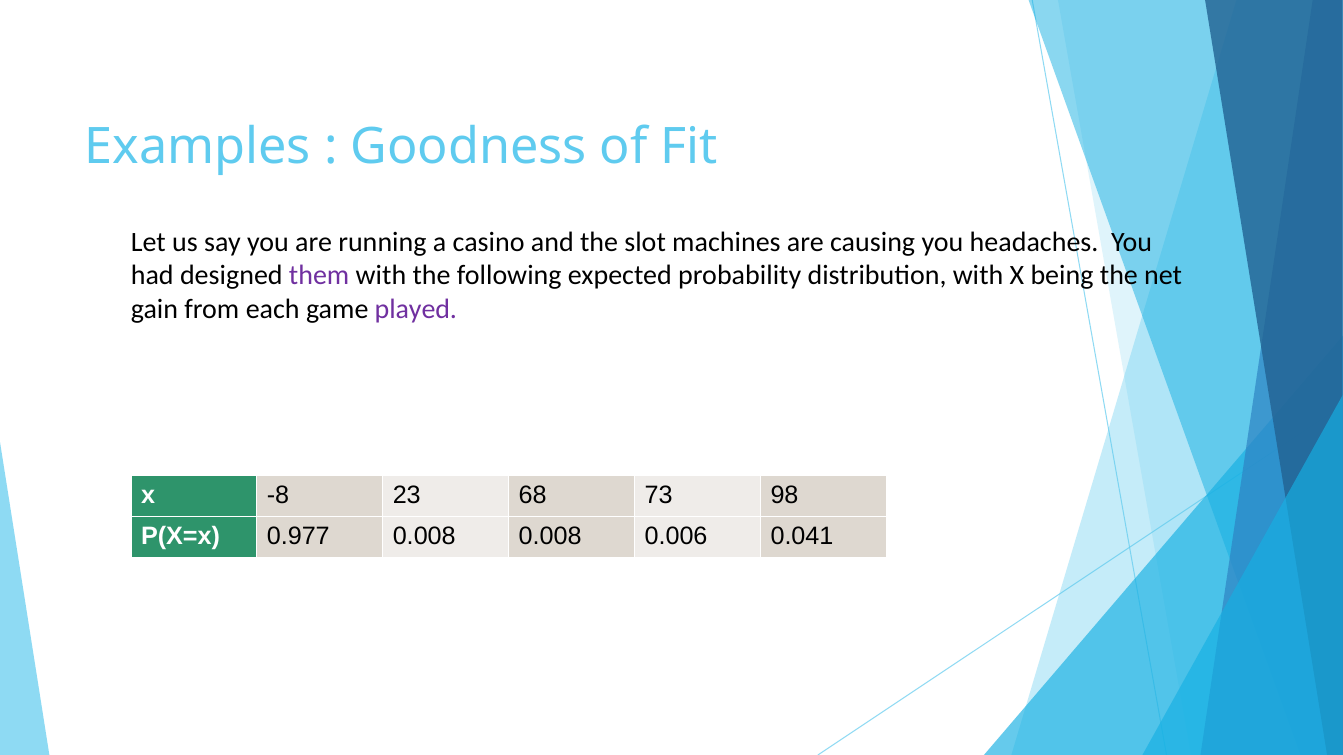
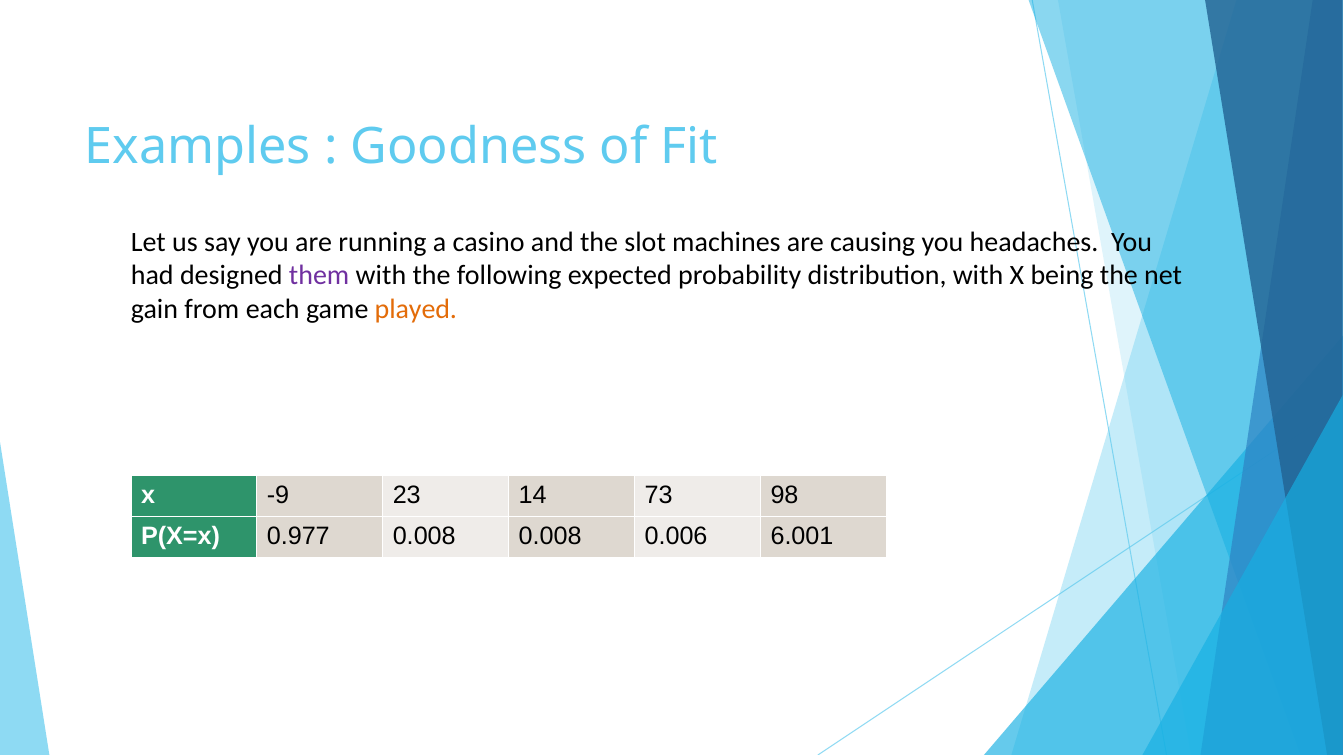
played colour: purple -> orange
-8: -8 -> -9
68: 68 -> 14
0.041: 0.041 -> 6.001
